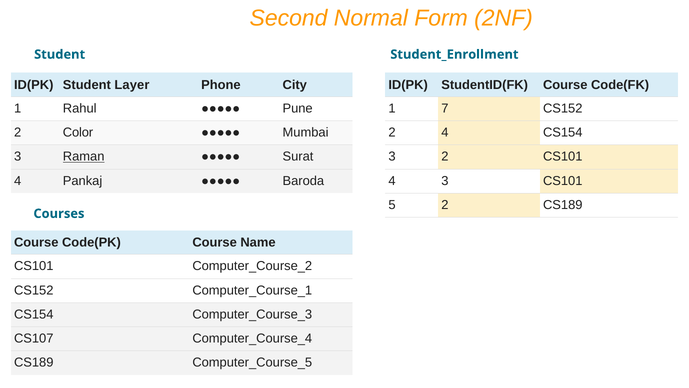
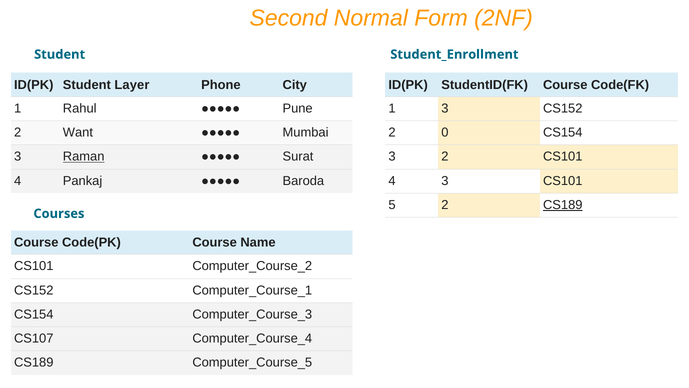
1 7: 7 -> 3
Color: Color -> Want
2 4: 4 -> 0
CS189 at (563, 205) underline: none -> present
